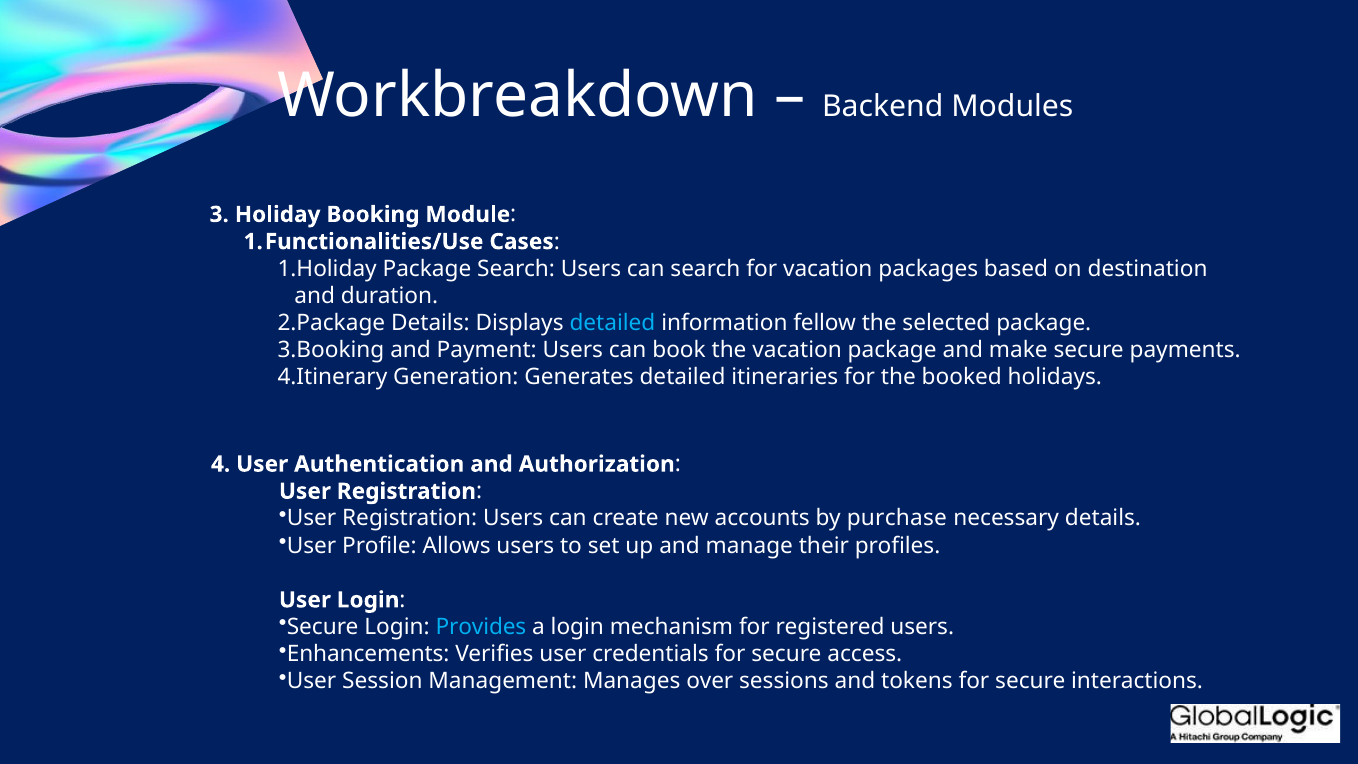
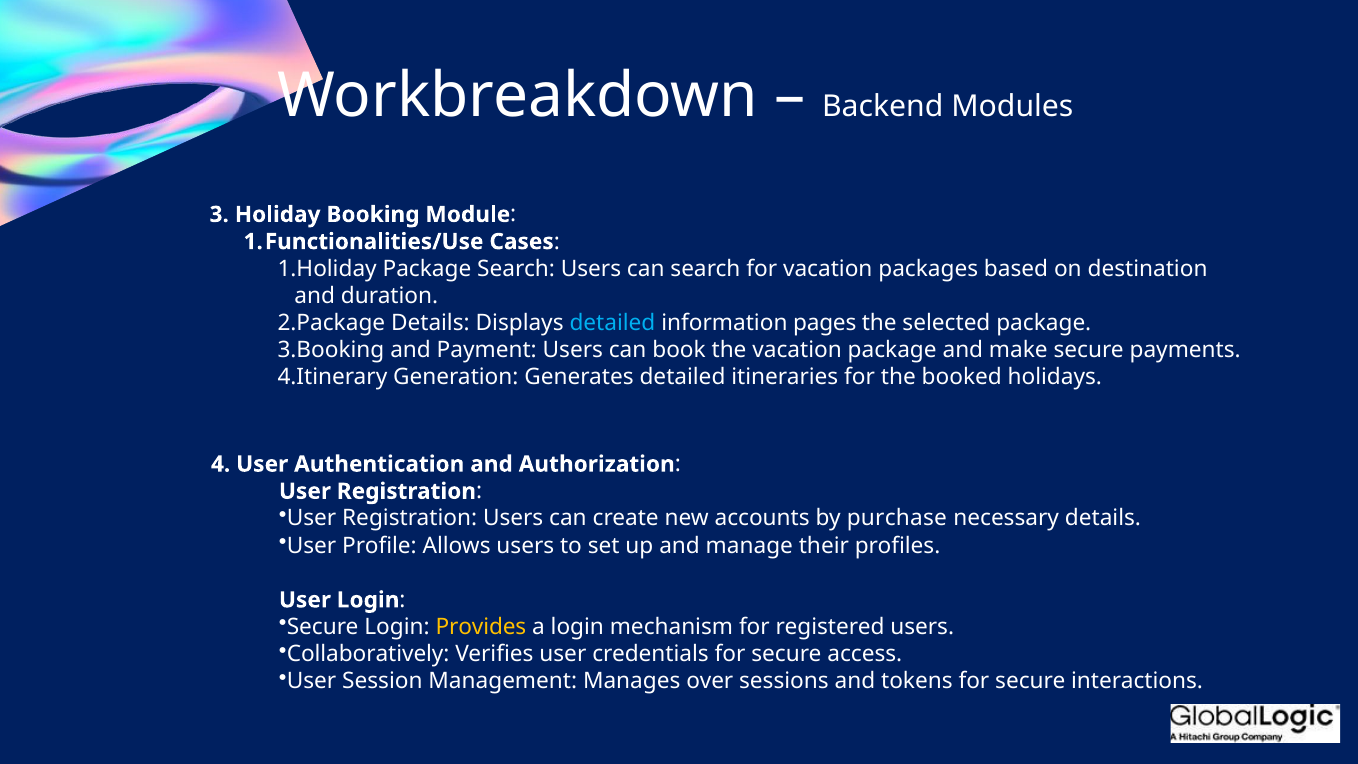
fellow: fellow -> pages
Provides colour: light blue -> yellow
Enhancements: Enhancements -> Collaboratively
